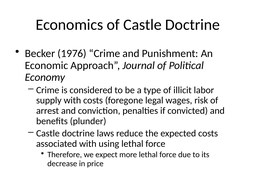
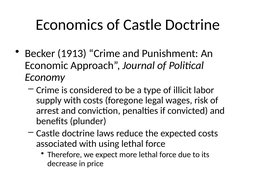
1976: 1976 -> 1913
